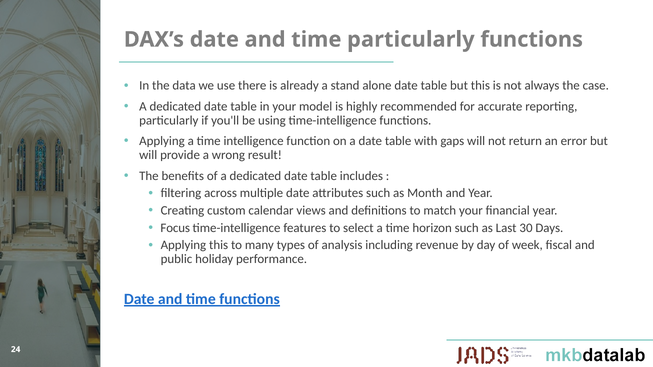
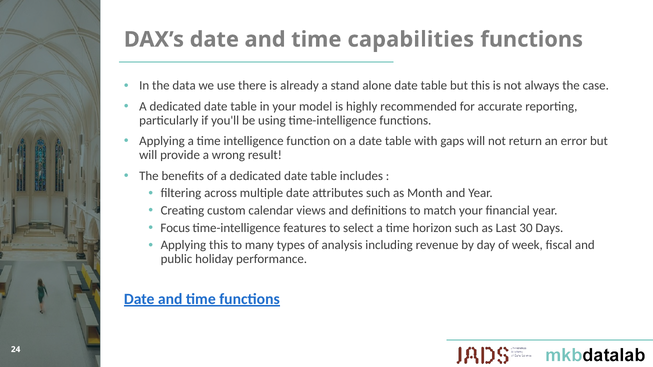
time particularly: particularly -> capabilities
